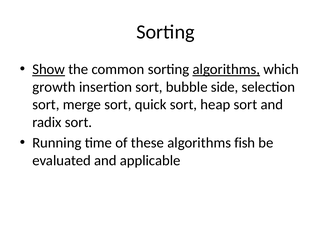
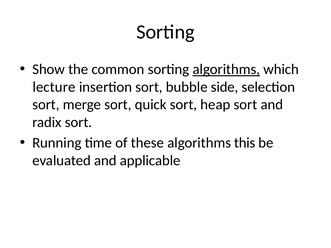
Show underline: present -> none
growth: growth -> lecture
fish: fish -> this
